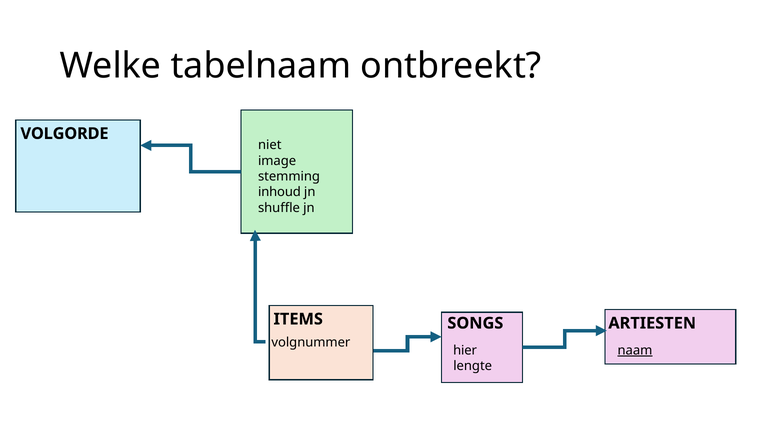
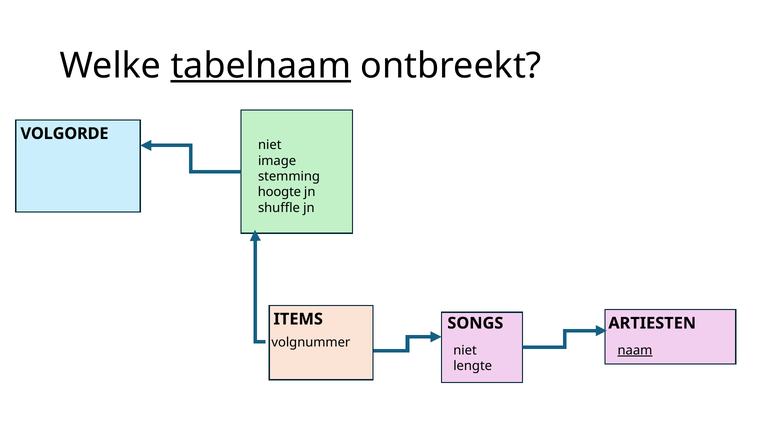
tabelnaam underline: none -> present
inhoud: inhoud -> hoogte
hier at (465, 350): hier -> niet
